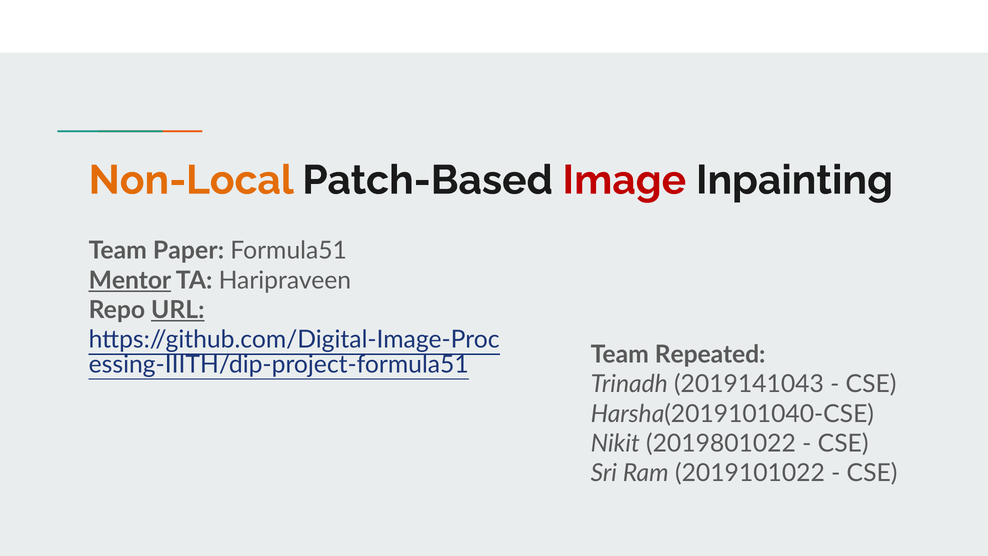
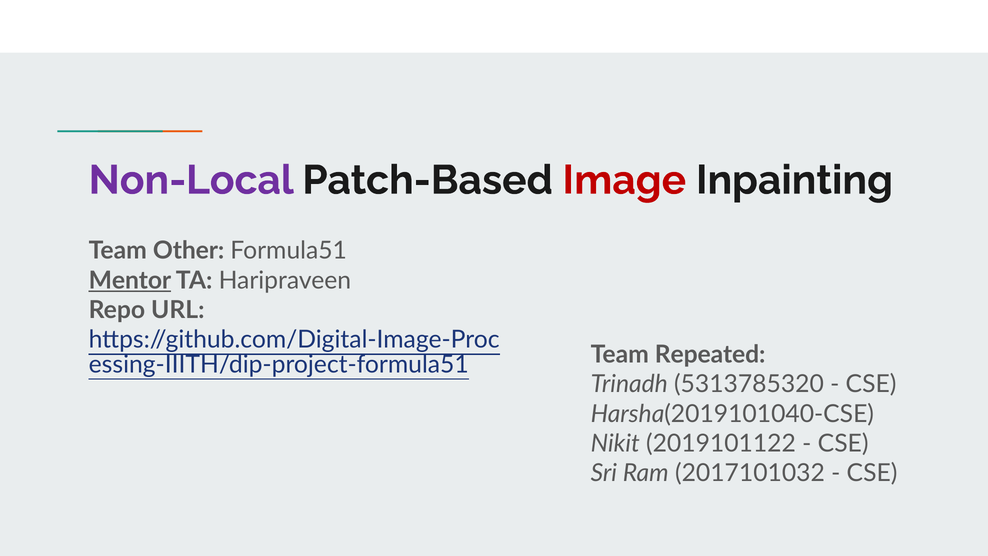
Non-Local colour: orange -> purple
Paper: Paper -> Other
URL underline: present -> none
2019141043: 2019141043 -> 5313785320
2019801022: 2019801022 -> 2019101122
2019101022: 2019101022 -> 2017101032
